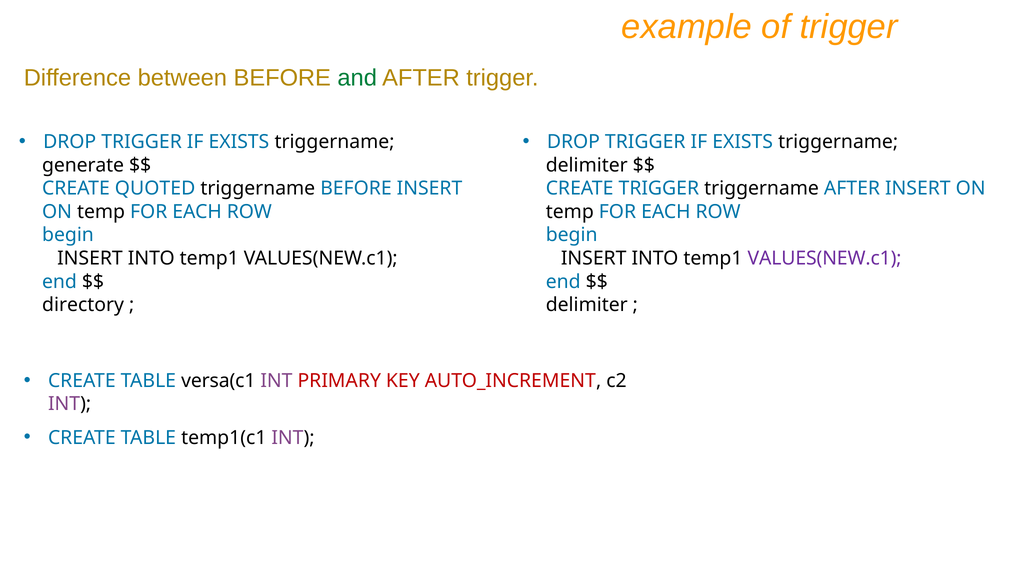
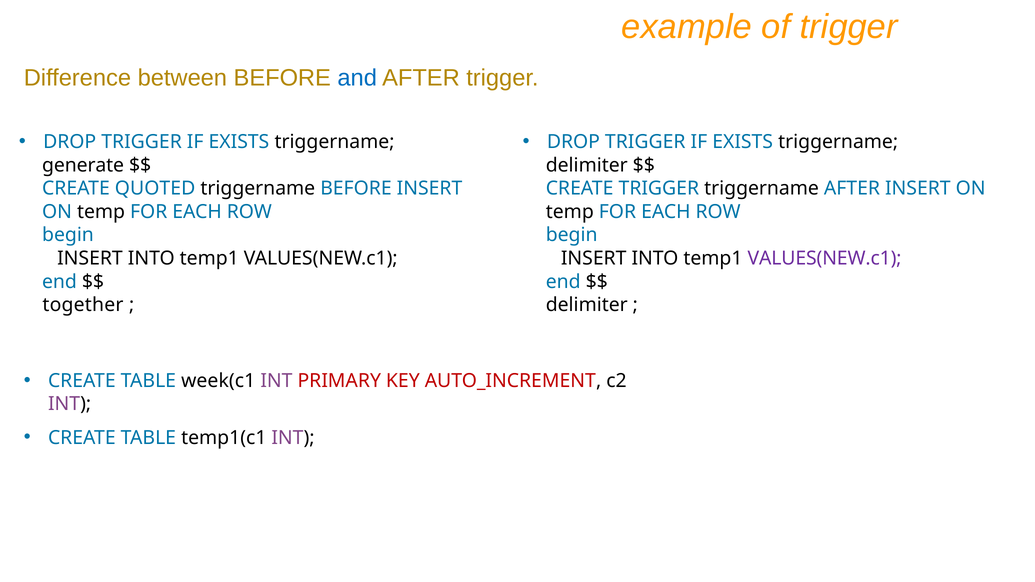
and colour: green -> blue
directory: directory -> together
versa(c1: versa(c1 -> week(c1
